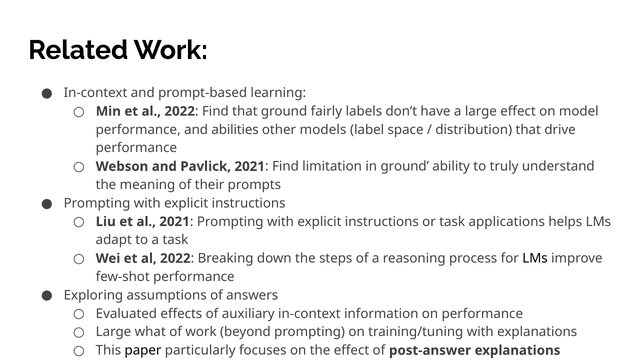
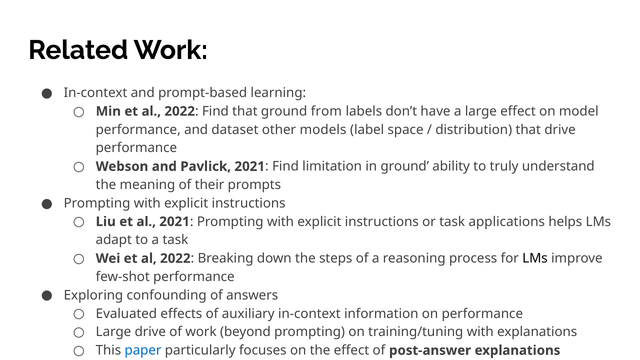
fairly: fairly -> from
abilities: abilities -> dataset
assumptions: assumptions -> confounding
Large what: what -> drive
paper colour: black -> blue
